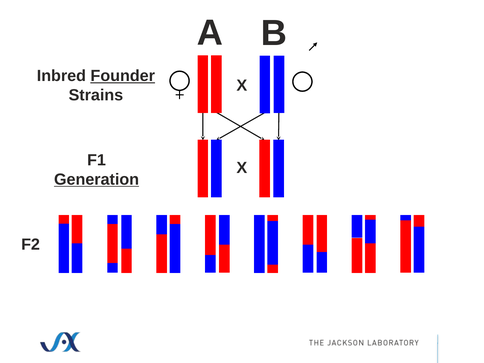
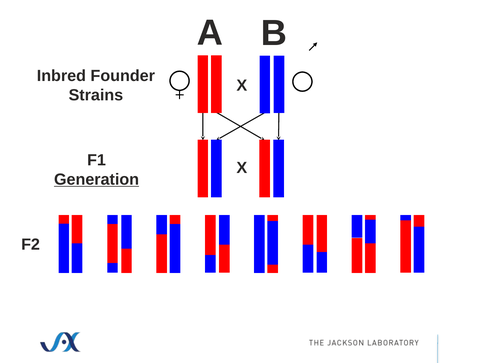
Founder underline: present -> none
